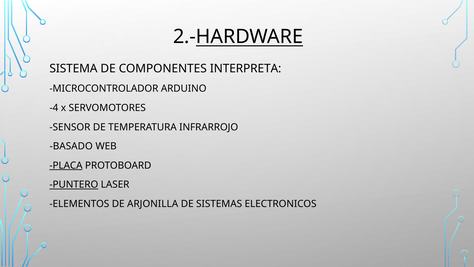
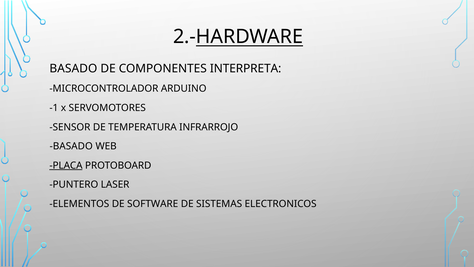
SISTEMA at (73, 68): SISTEMA -> BASADO
-4: -4 -> -1
PUNTERO underline: present -> none
ARJONILLA: ARJONILLA -> SOFTWARE
